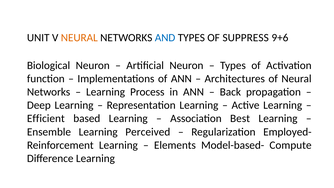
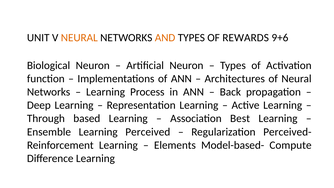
AND colour: blue -> orange
SUPPRESS: SUPPRESS -> REWARDS
Efficient: Efficient -> Through
Employed-: Employed- -> Perceived-
